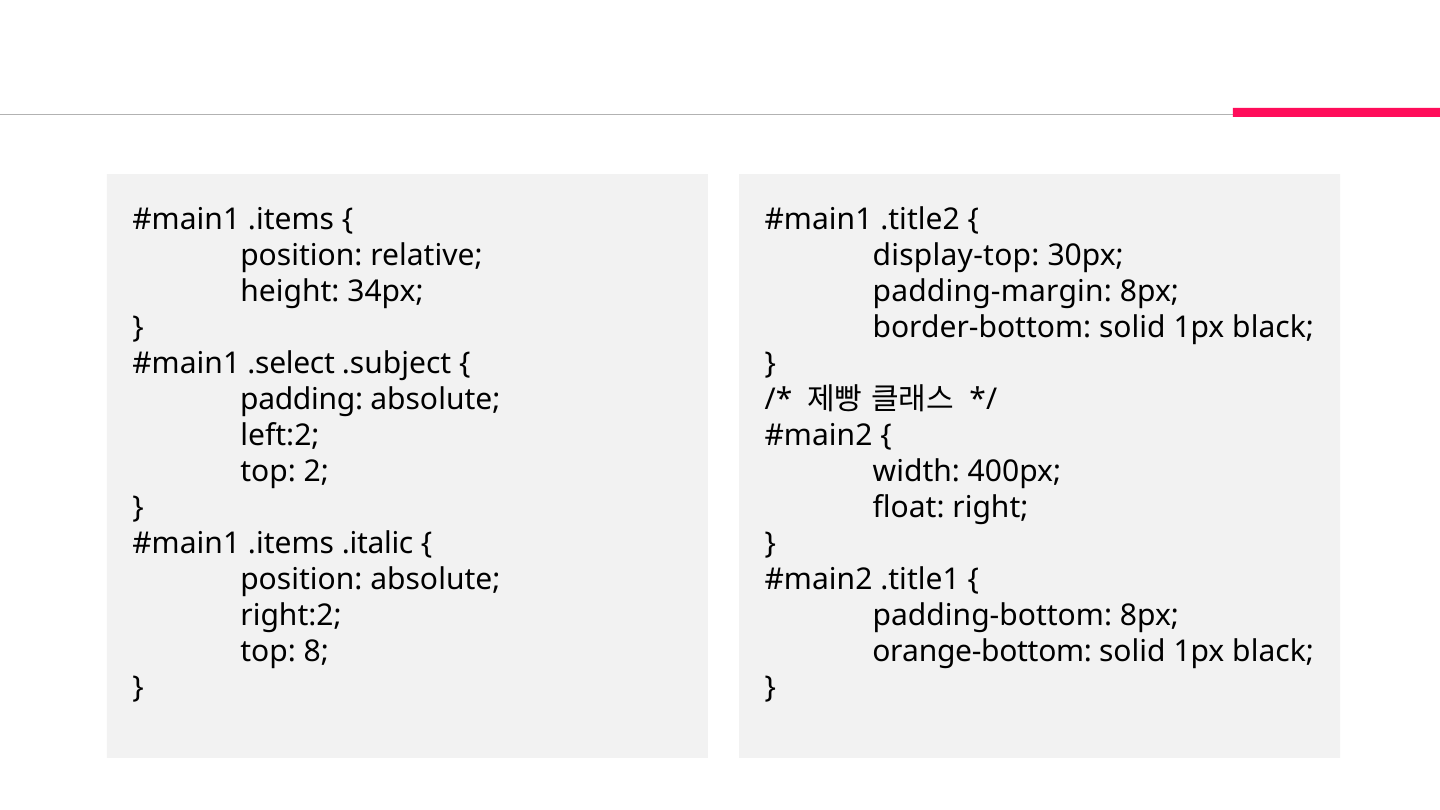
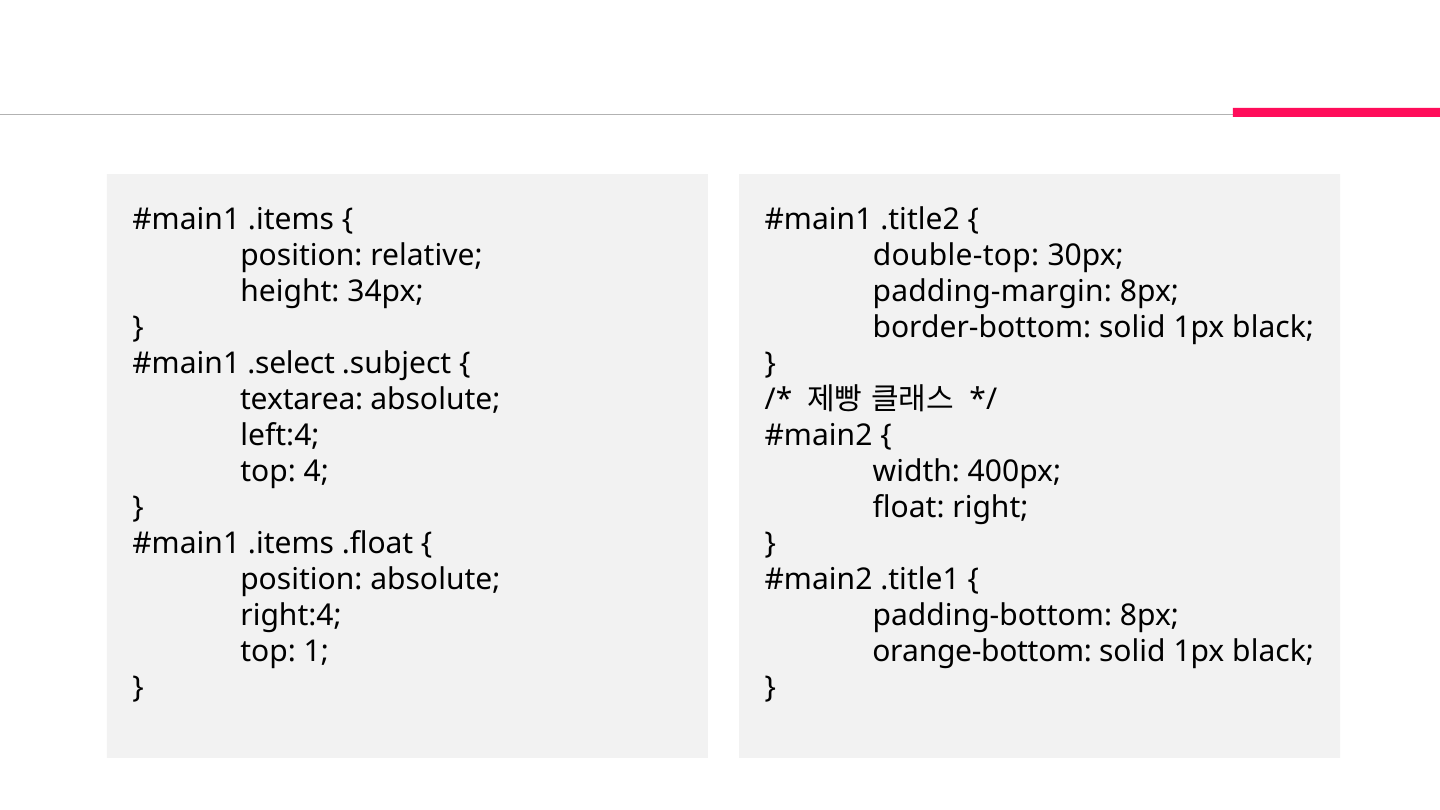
display-top: display-top -> double-top
padding: padding -> textarea
left:2: left:2 -> left:4
2: 2 -> 4
.italic: .italic -> .float
right:2: right:2 -> right:4
8: 8 -> 1
